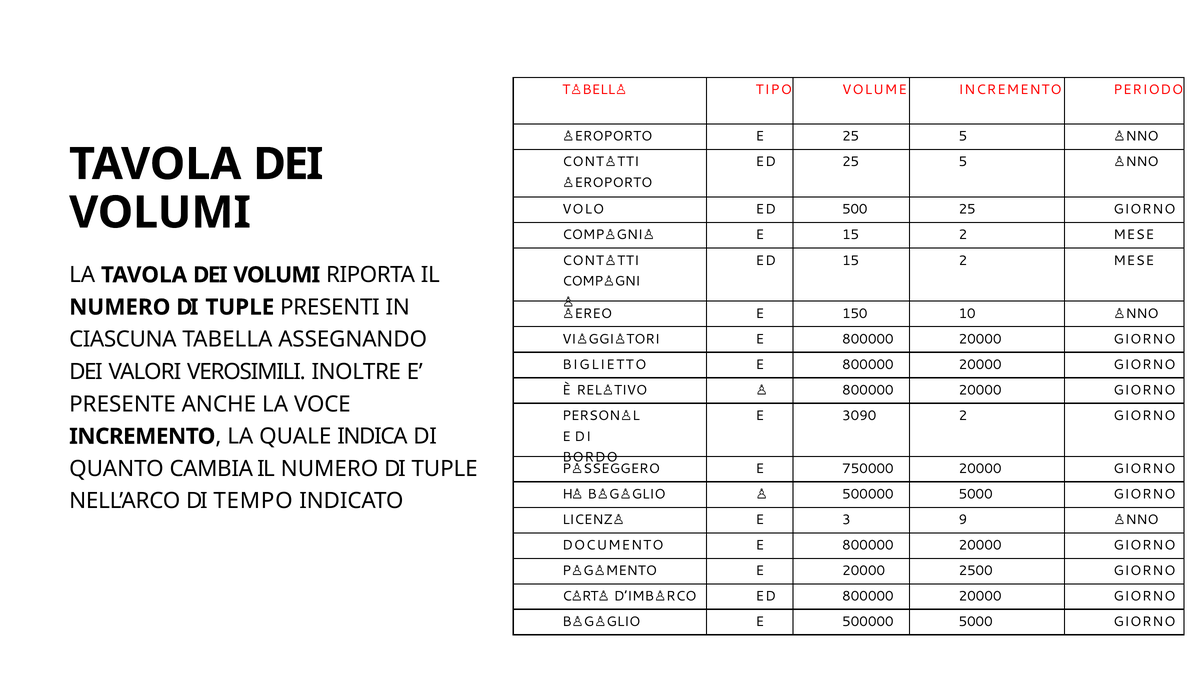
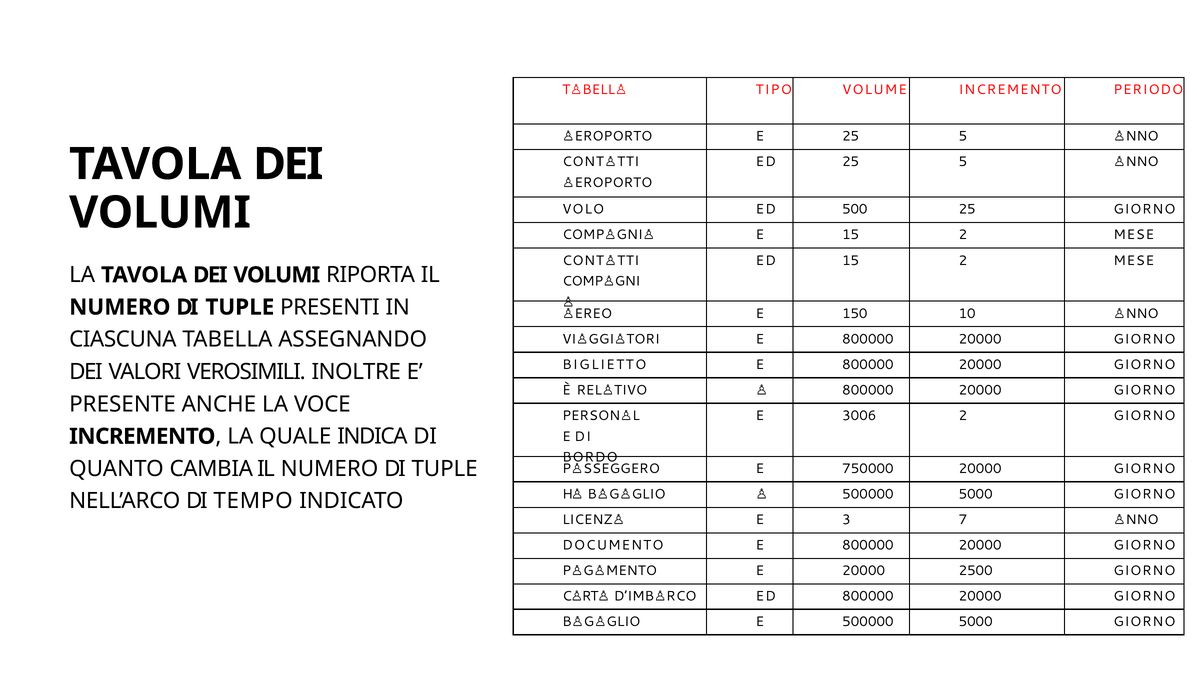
3090: 3090 -> 3006
9: 9 -> 7
